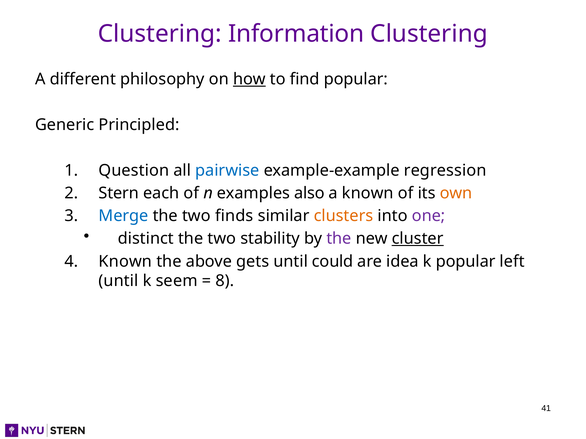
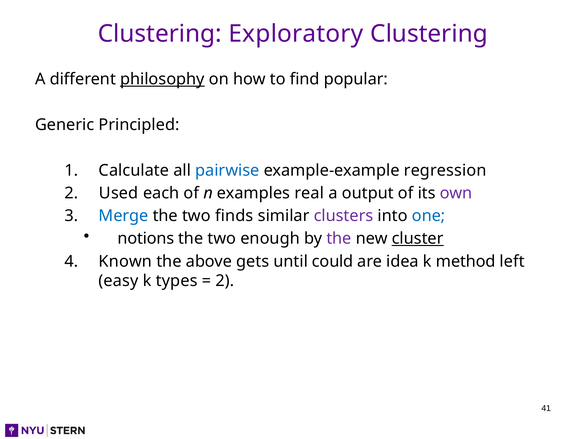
Information: Information -> Exploratory
philosophy underline: none -> present
how underline: present -> none
Question: Question -> Calculate
Stern: Stern -> Used
also: also -> real
a known: known -> output
own colour: orange -> purple
clusters colour: orange -> purple
one colour: purple -> blue
distinct: distinct -> notions
stability: stability -> enough
k popular: popular -> method
until at (119, 281): until -> easy
seem: seem -> types
8 at (225, 281): 8 -> 2
